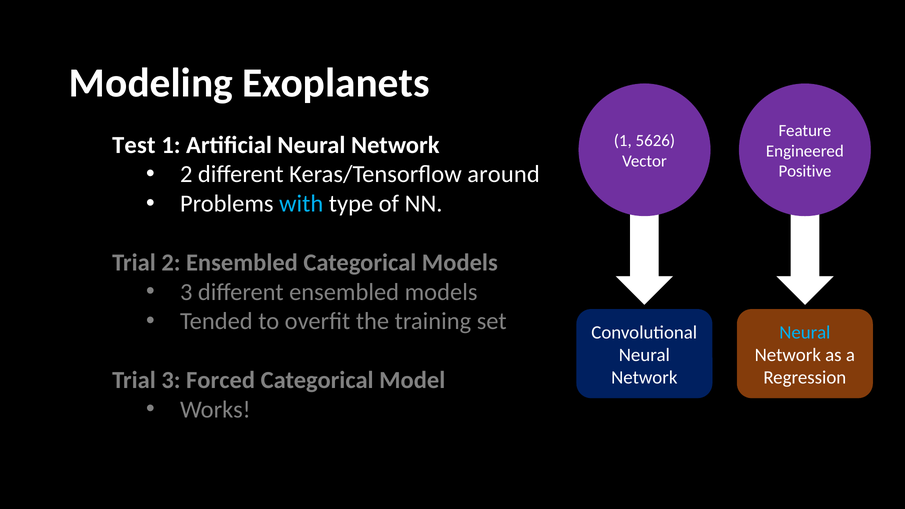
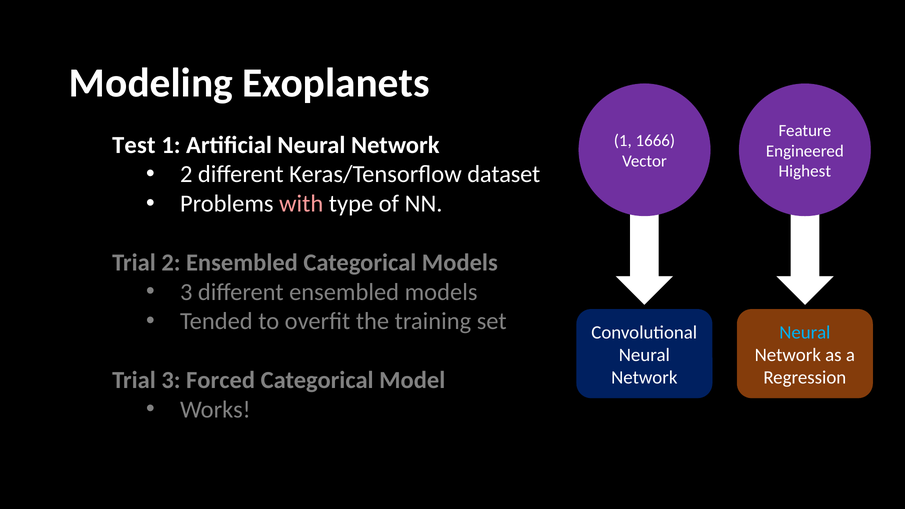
5626: 5626 -> 1666
around: around -> dataset
Positive: Positive -> Highest
with colour: light blue -> pink
